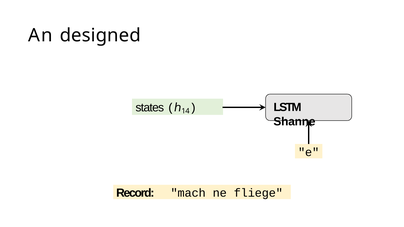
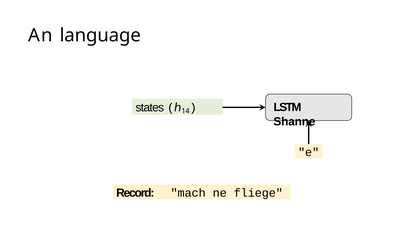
designed: designed -> language
